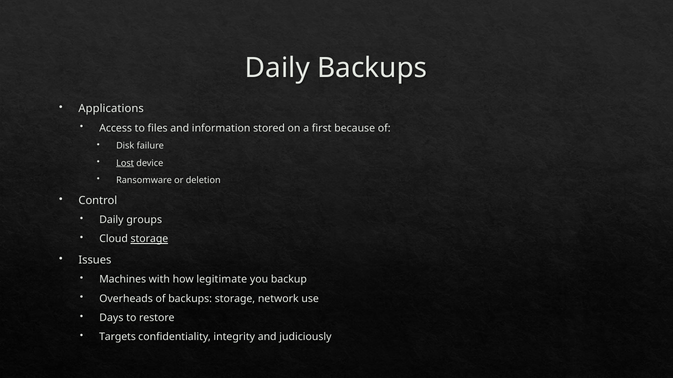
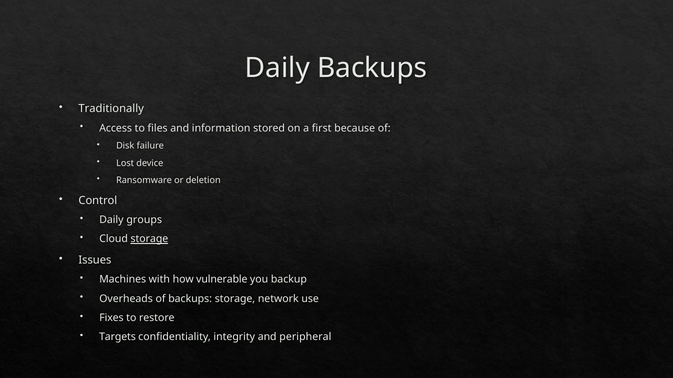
Applications: Applications -> Traditionally
Lost underline: present -> none
legitimate: legitimate -> vulnerable
Days: Days -> Fixes
judiciously: judiciously -> peripheral
